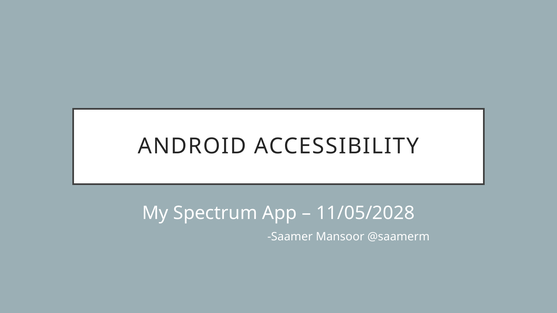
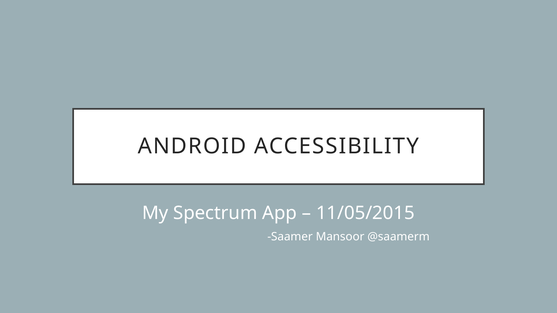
11/05/2028: 11/05/2028 -> 11/05/2015
